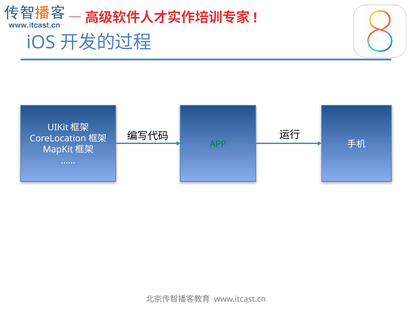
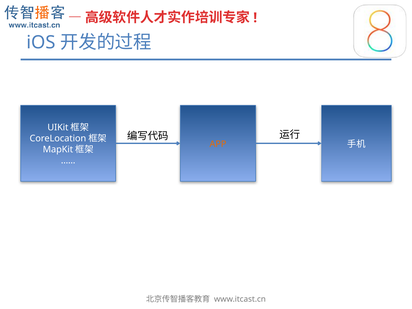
APP colour: green -> orange
